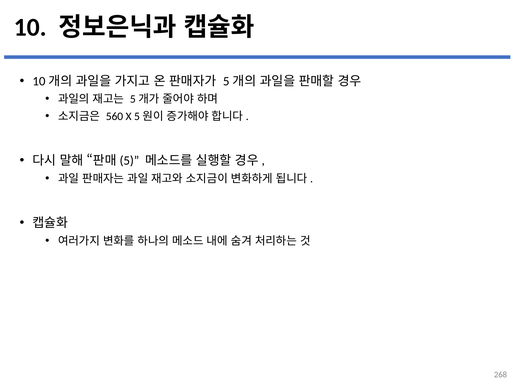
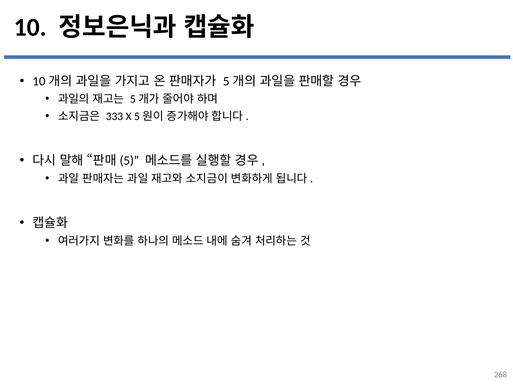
560: 560 -> 333
